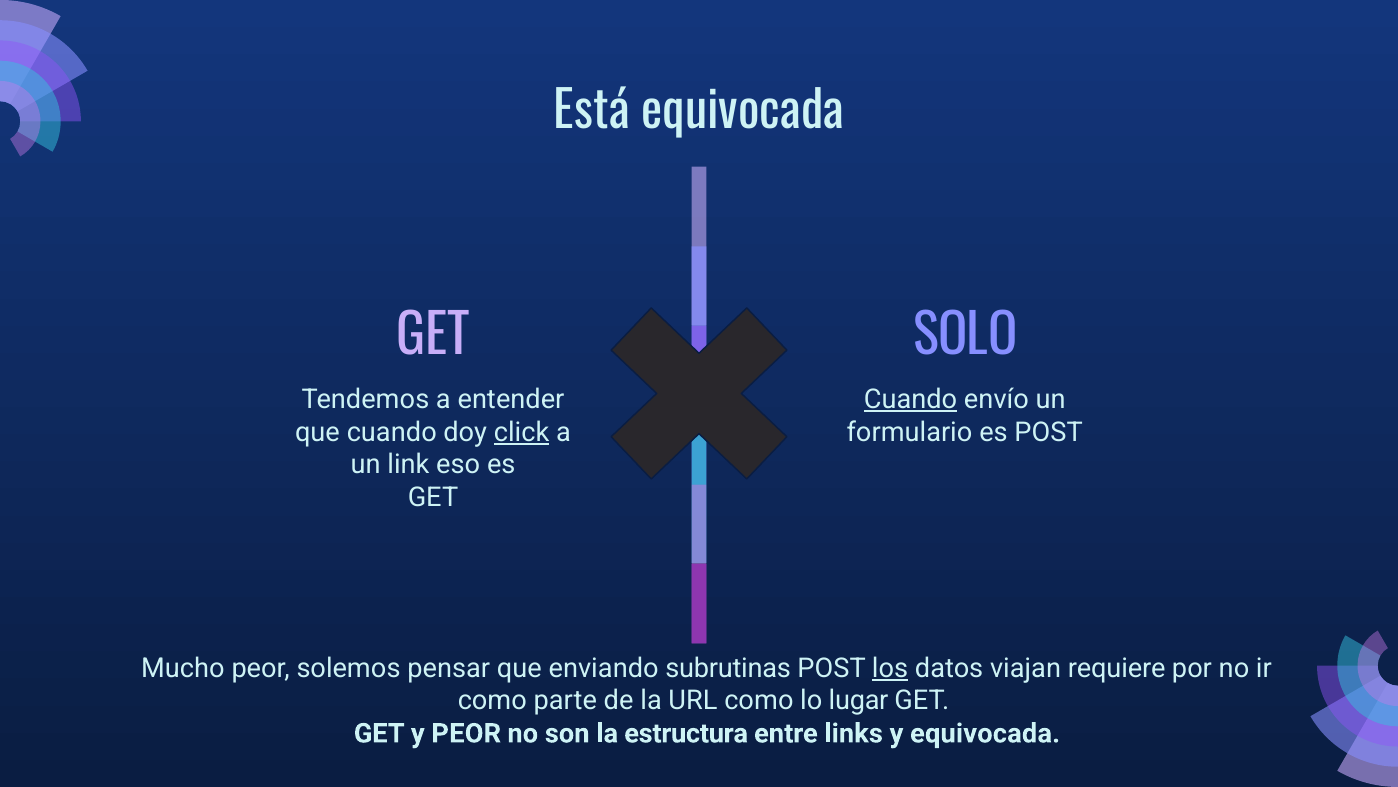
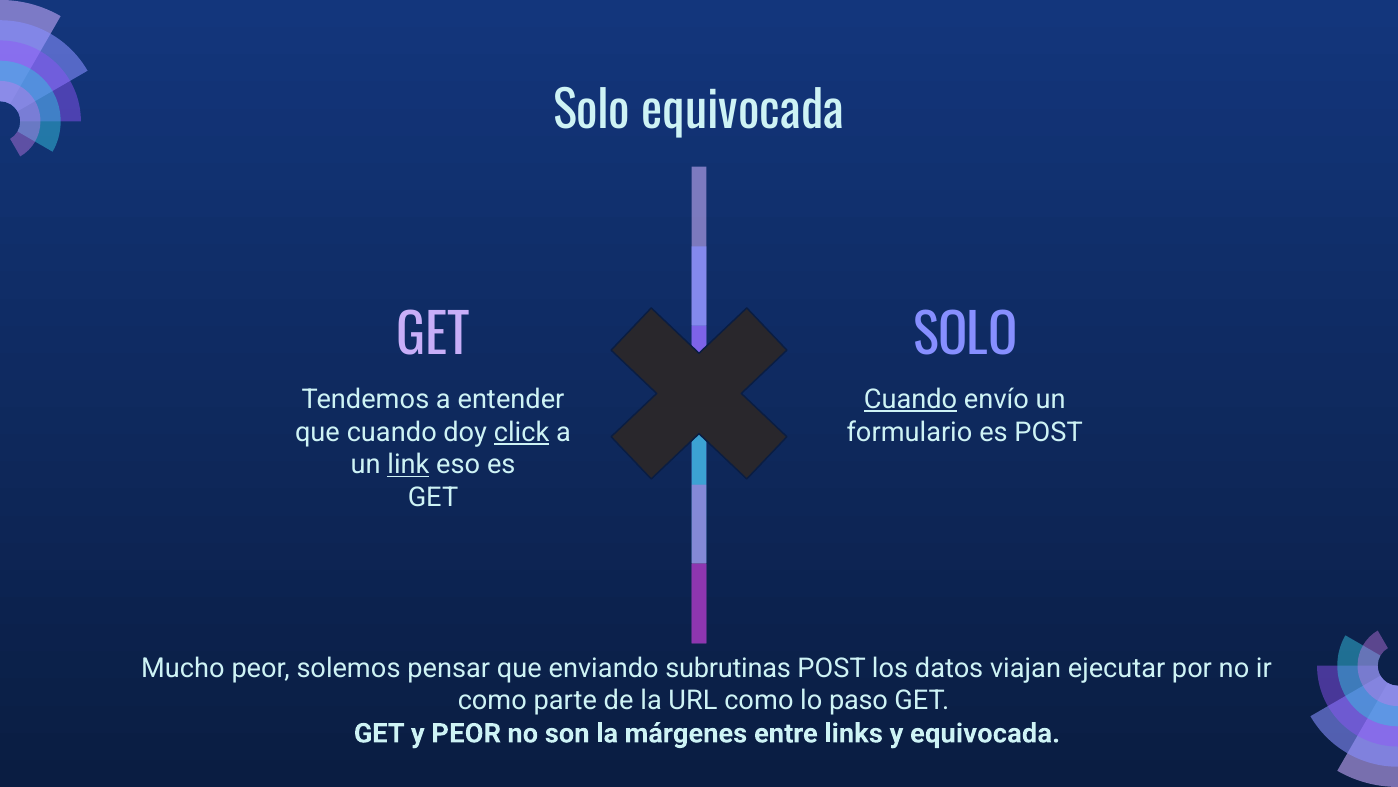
Está at (592, 111): Está -> Solo
link underline: none -> present
los underline: present -> none
requiere: requiere -> ejecutar
lugar: lugar -> paso
estructura: estructura -> márgenes
